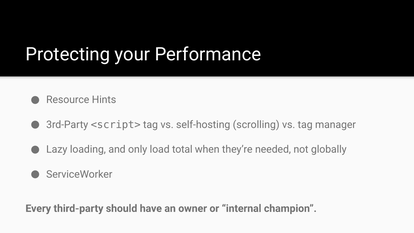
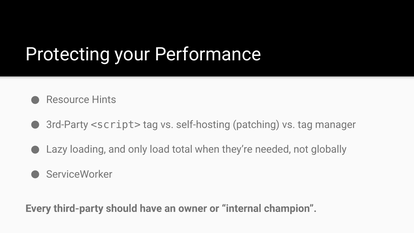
scrolling: scrolling -> patching
